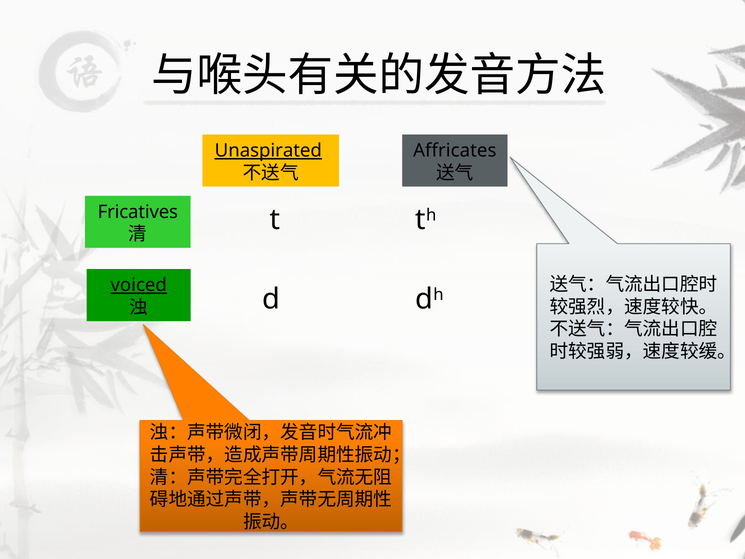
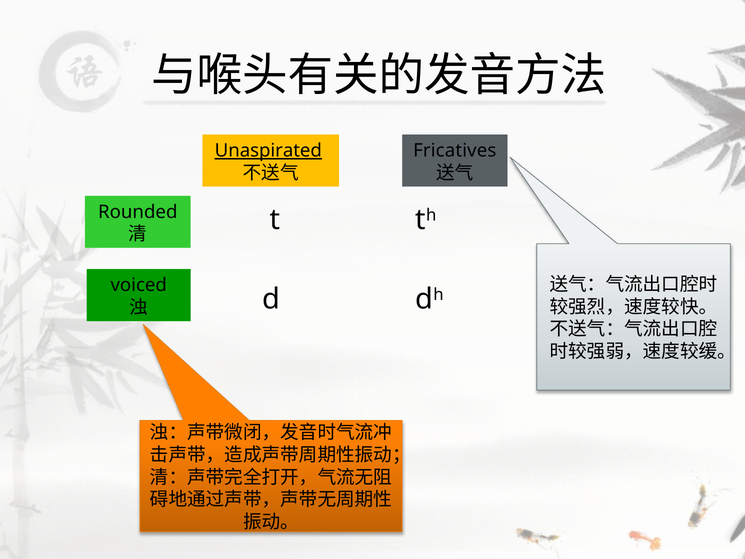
Affricates: Affricates -> Fricatives
Fricatives: Fricatives -> Rounded
voiced underline: present -> none
